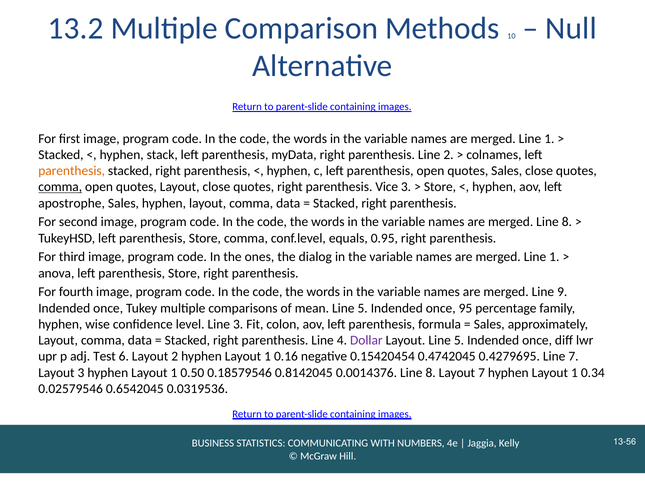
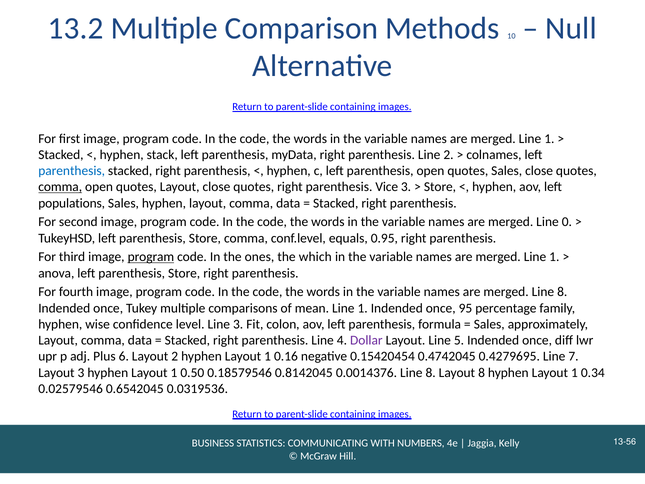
parenthesis at (72, 171) colour: orange -> blue
apostrophe: apostrophe -> populations
merged Line 8: 8 -> 0
program at (151, 257) underline: none -> present
dialog: dialog -> which
merged Line 9: 9 -> 8
mean Line 5: 5 -> 1
Test: Test -> Plus
Layout 7: 7 -> 8
